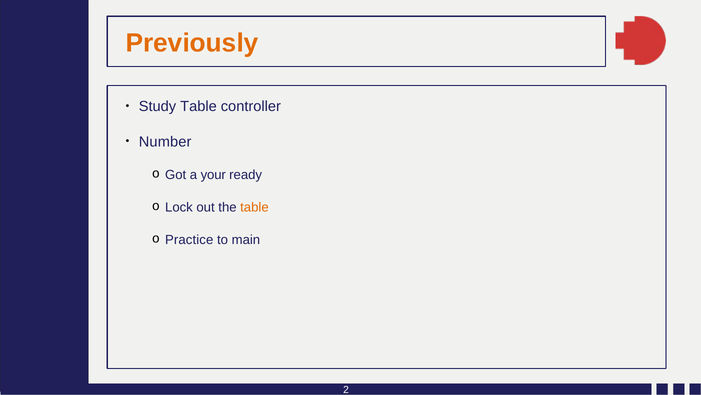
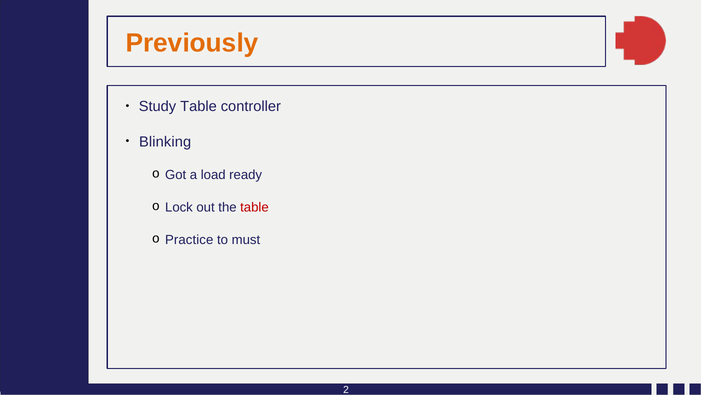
Number: Number -> Blinking
your: your -> load
table at (254, 207) colour: orange -> red
main: main -> must
